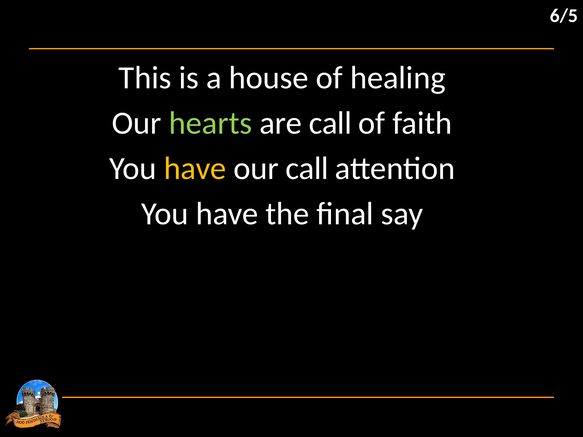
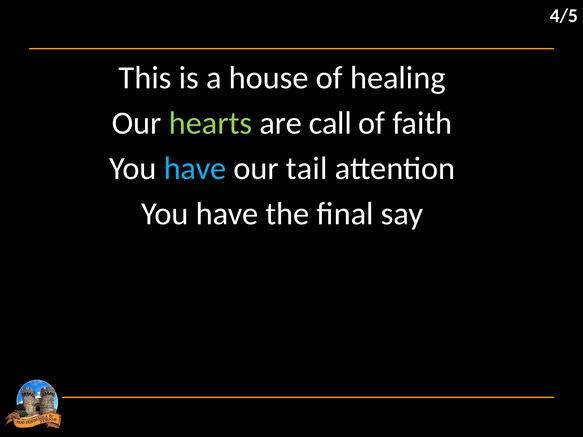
6/5: 6/5 -> 4/5
have at (195, 169) colour: yellow -> light blue
our call: call -> tail
